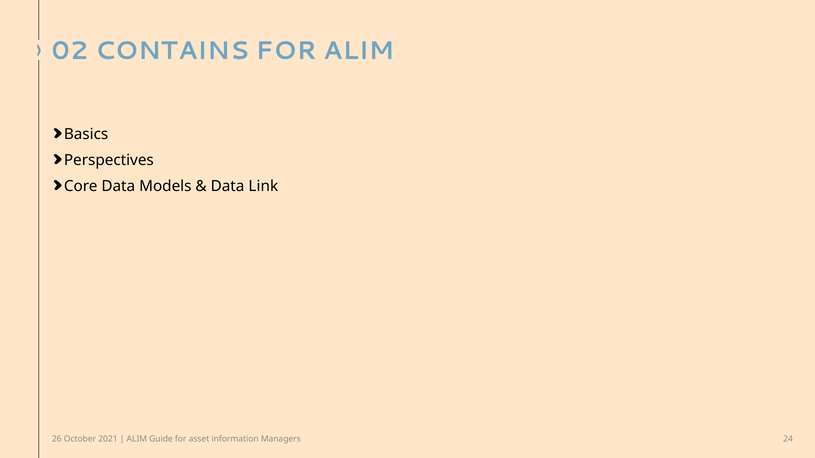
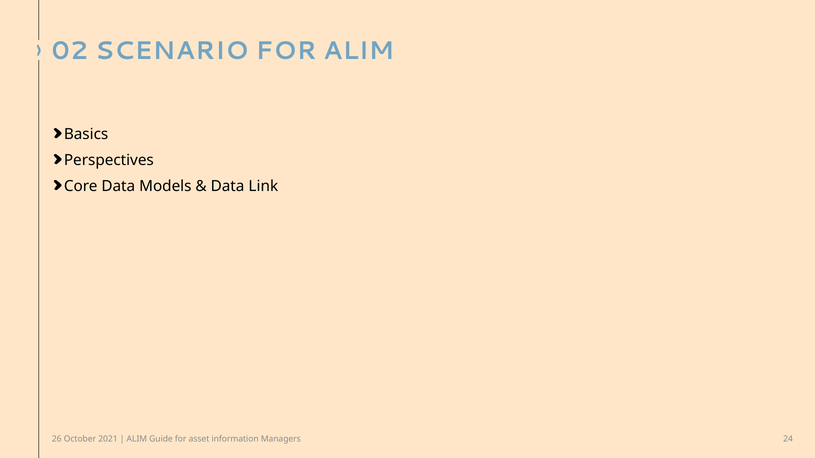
CONTAINS: CONTAINS -> SCENARIO
